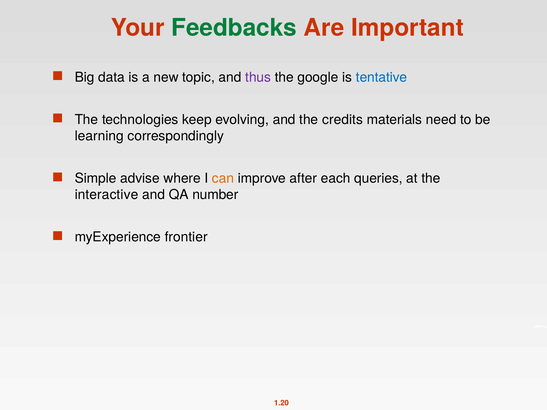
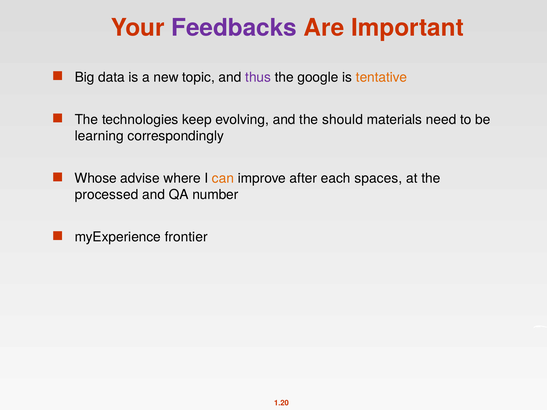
Feedbacks colour: green -> purple
tentative colour: blue -> orange
credits: credits -> should
Simple: Simple -> Whose
queries: queries -> spaces
interactive: interactive -> processed
